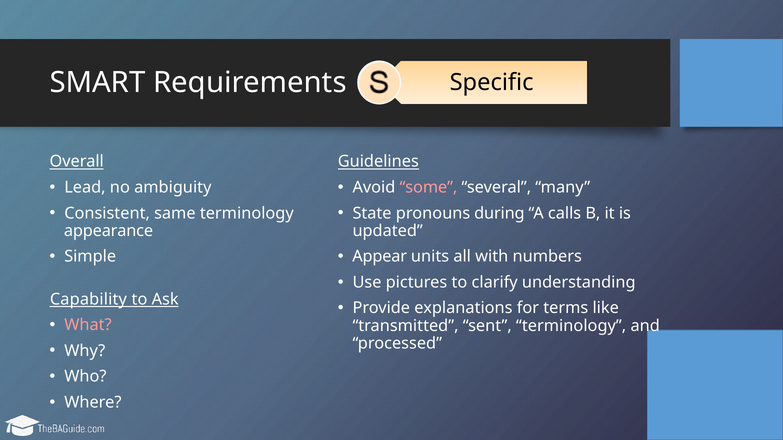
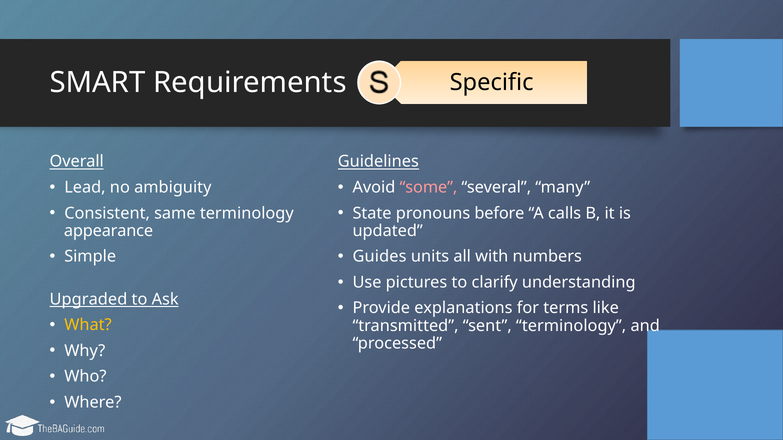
during: during -> before
Appear: Appear -> Guides
Capability: Capability -> Upgraded
What colour: pink -> yellow
